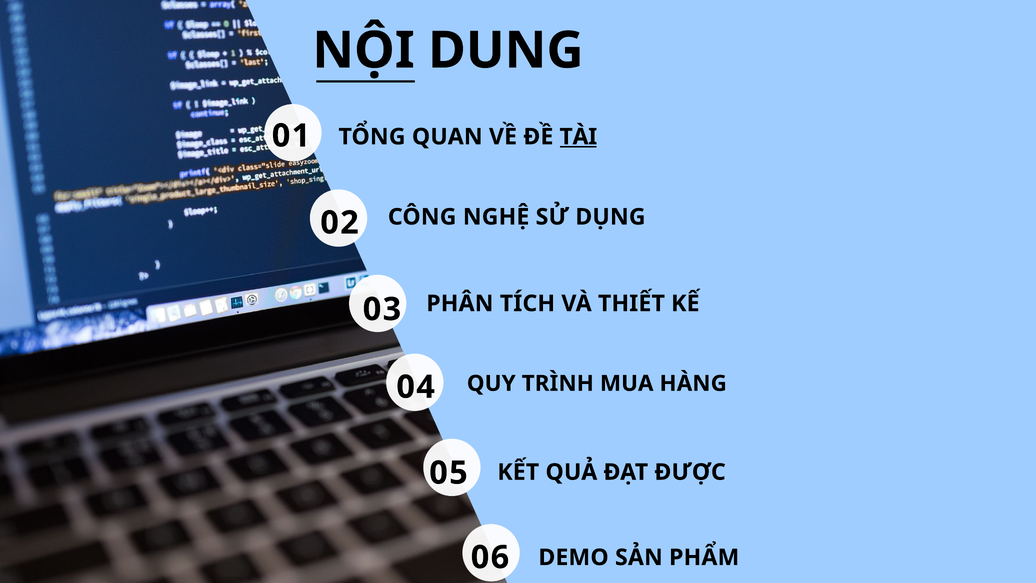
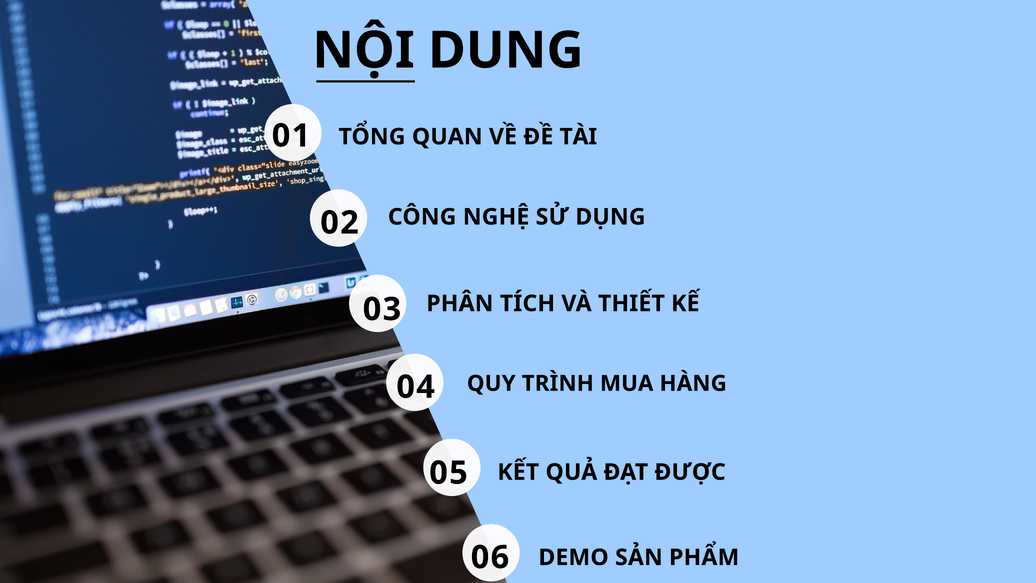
TÀI underline: present -> none
